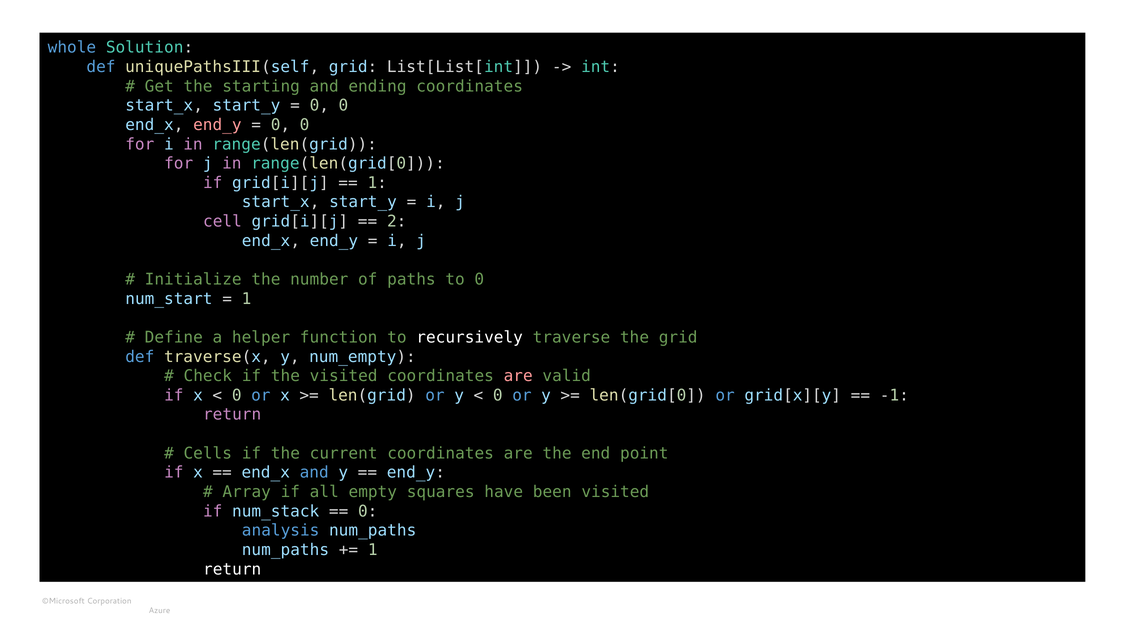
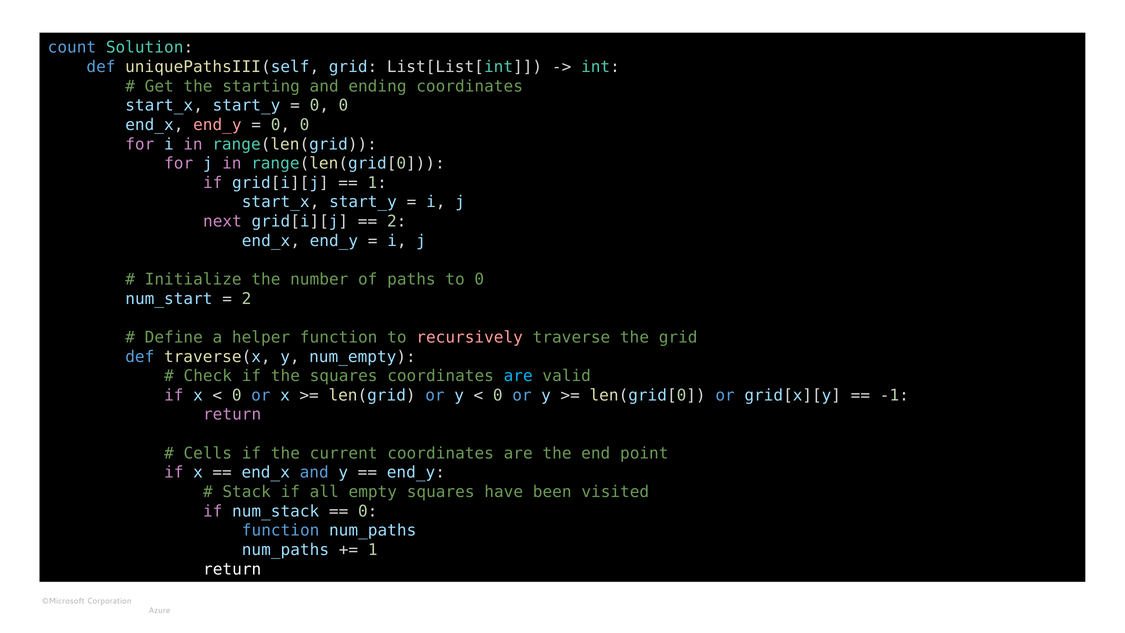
whole: whole -> count
cell: cell -> next
1 at (247, 299): 1 -> 2
recursively colour: white -> pink
the visited: visited -> squares
are at (518, 376) colour: pink -> light blue
Array: Array -> Stack
analysis at (281, 530): analysis -> function
